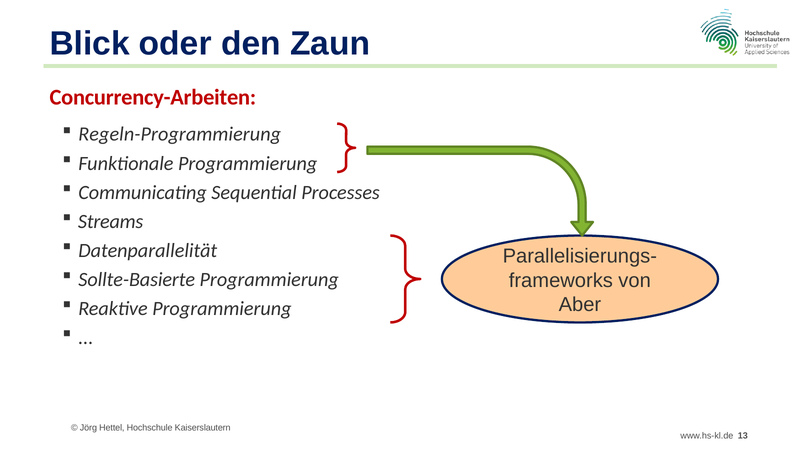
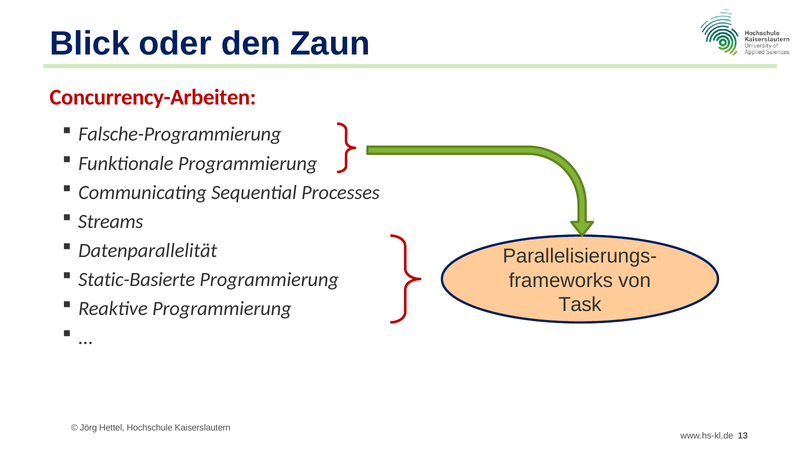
Regeln-Programmierung: Regeln-Programmierung -> Falsche-Programmierung
Sollte-Basierte: Sollte-Basierte -> Static-Basierte
Aber: Aber -> Task
